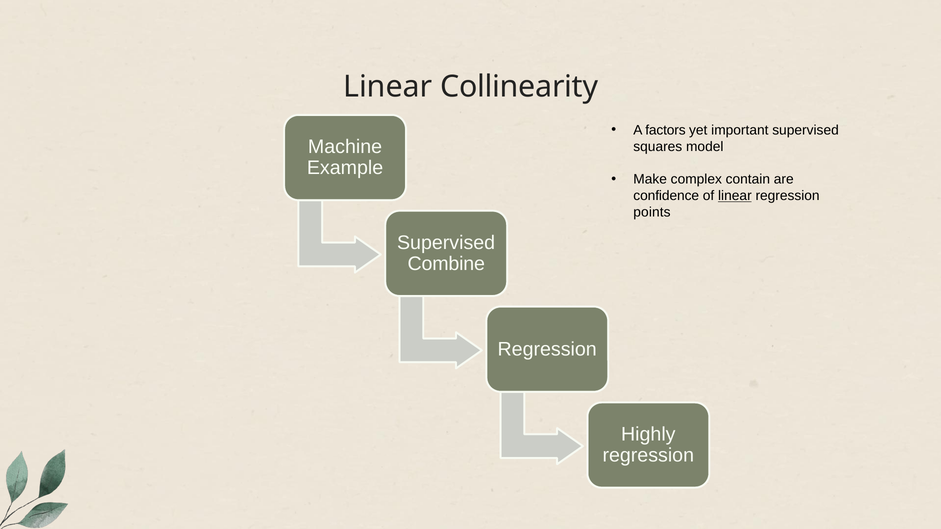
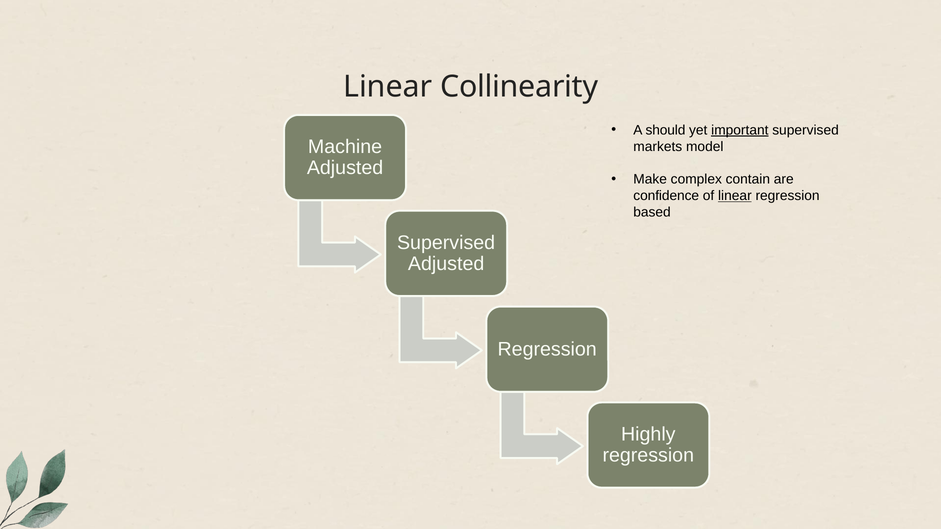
factors: factors -> should
important underline: none -> present
squares: squares -> markets
Example at (345, 168): Example -> Adjusted
points: points -> based
Combine at (446, 264): Combine -> Adjusted
